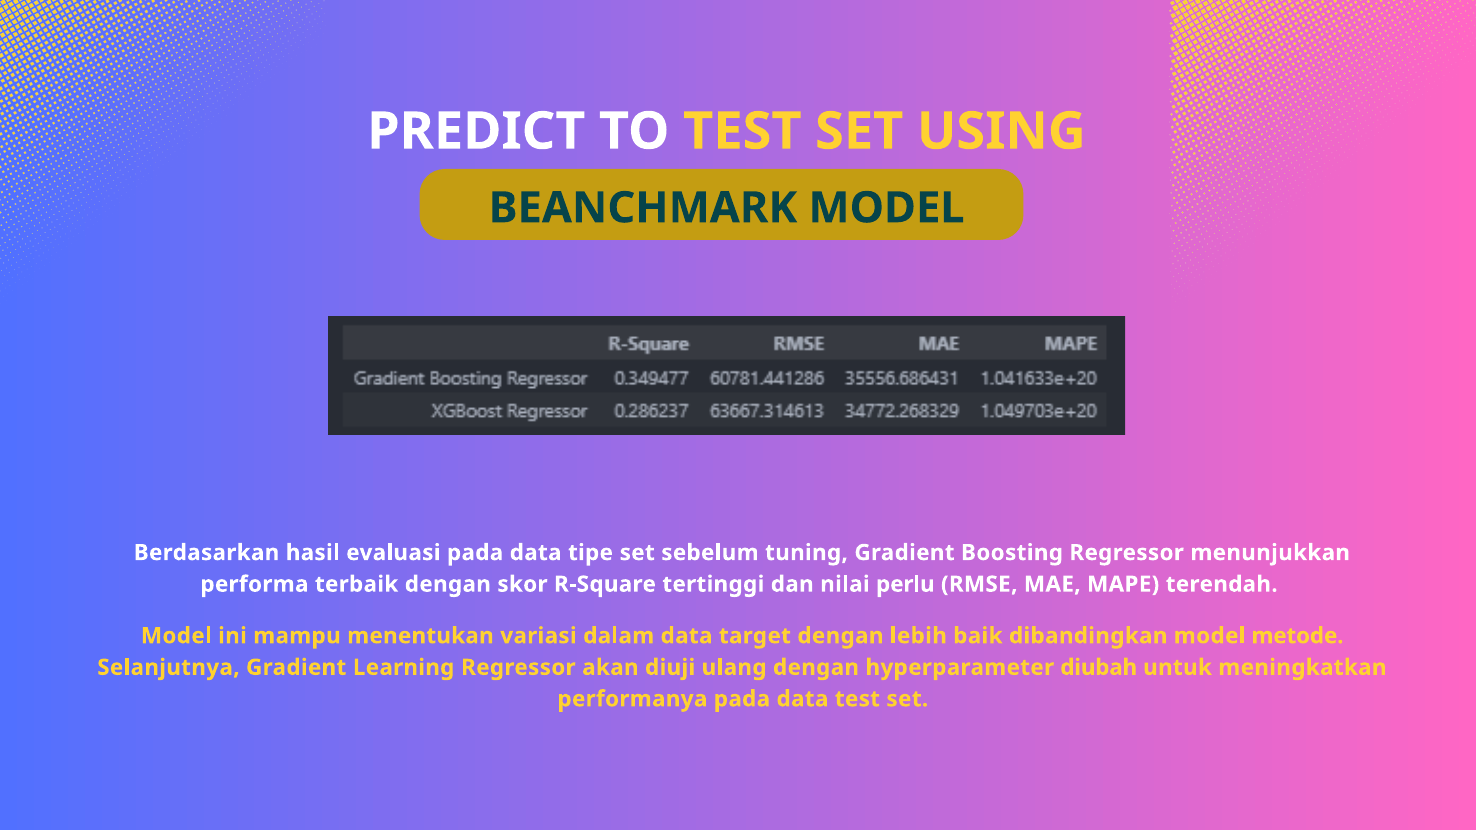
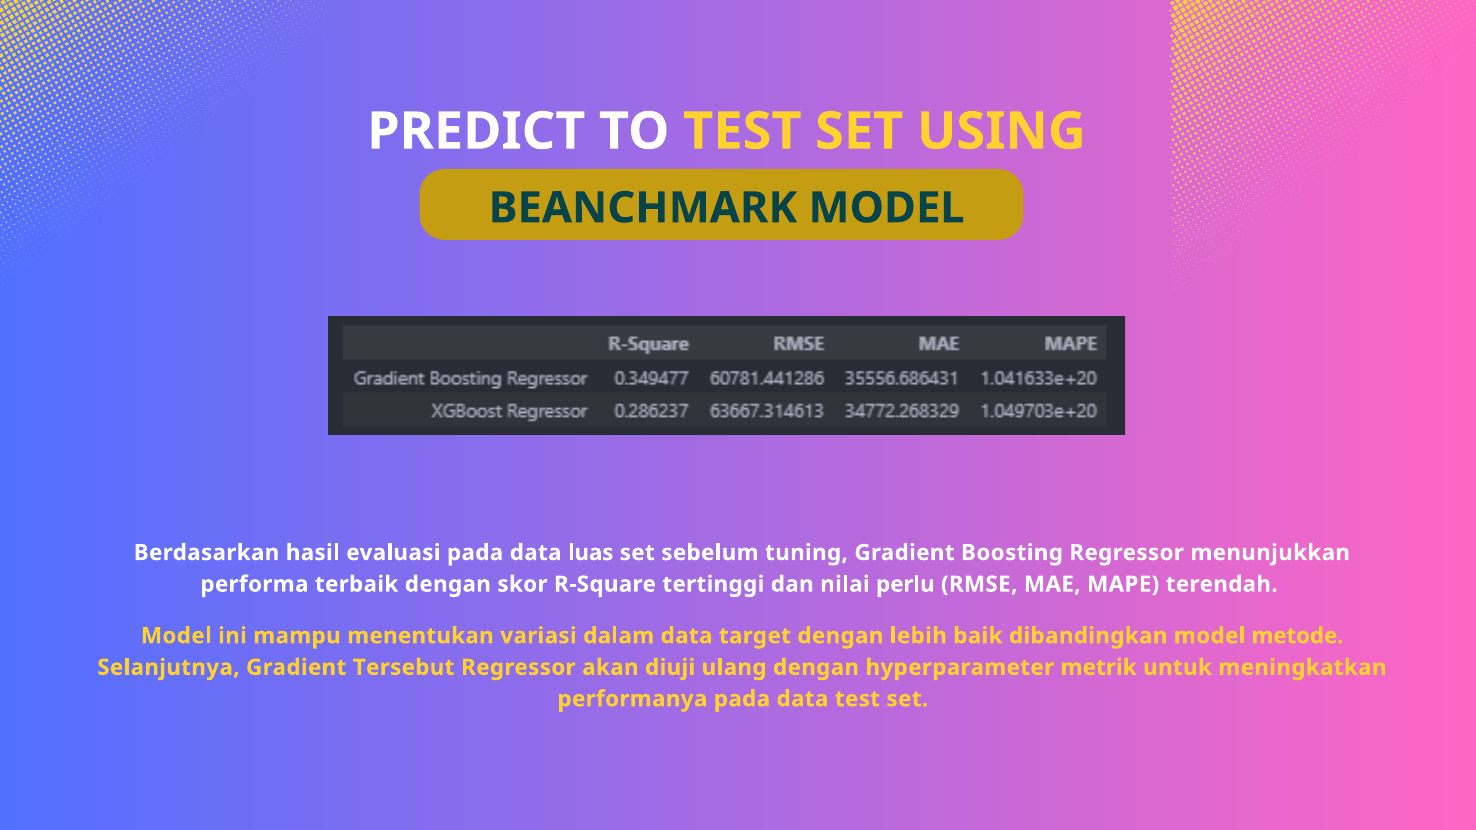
tipe: tipe -> luas
Learning: Learning -> Tersebut
diubah: diubah -> metrik
